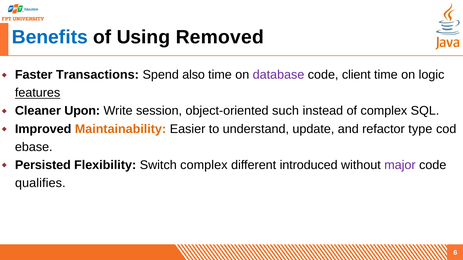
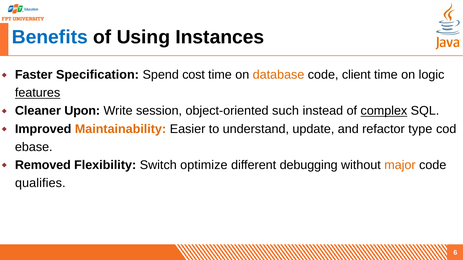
Removed: Removed -> Instances
Transactions: Transactions -> Specification
also: also -> cost
database colour: purple -> orange
complex at (384, 111) underline: none -> present
Persisted: Persisted -> Removed
Switch complex: complex -> optimize
introduced: introduced -> debugging
major colour: purple -> orange
